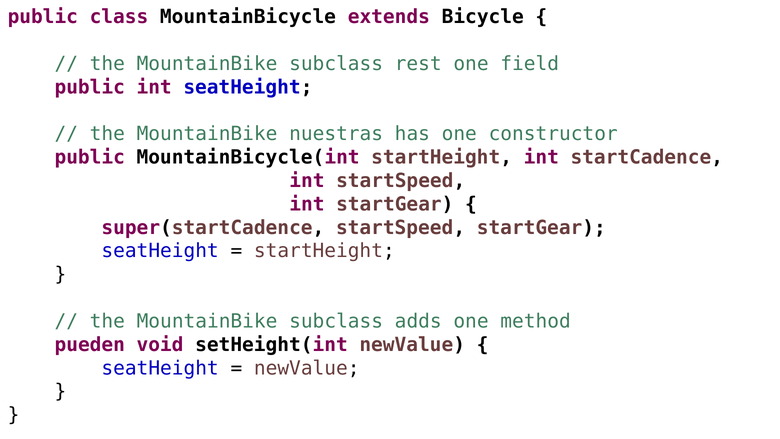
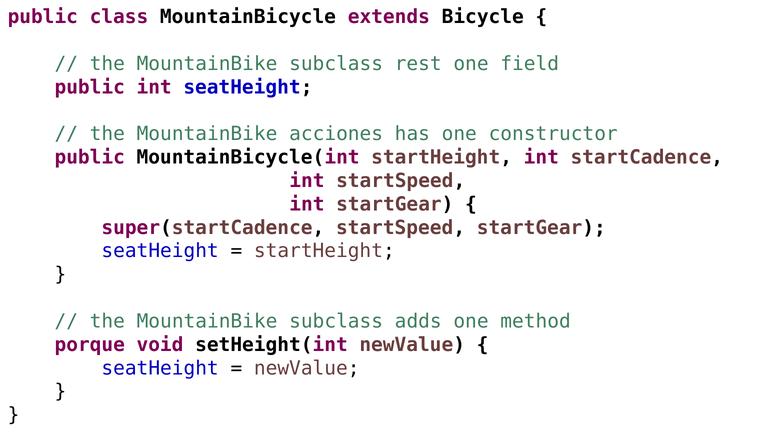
nuestras: nuestras -> acciones
pueden: pueden -> porque
